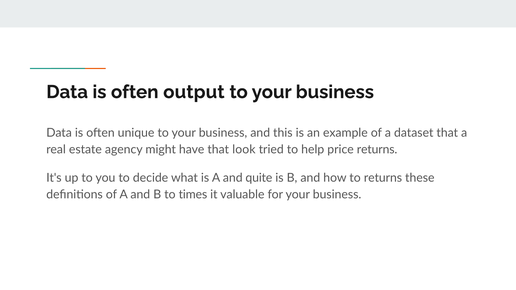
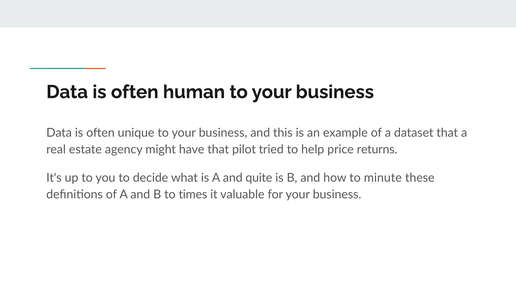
output: output -> human
look: look -> pilot
to returns: returns -> minute
